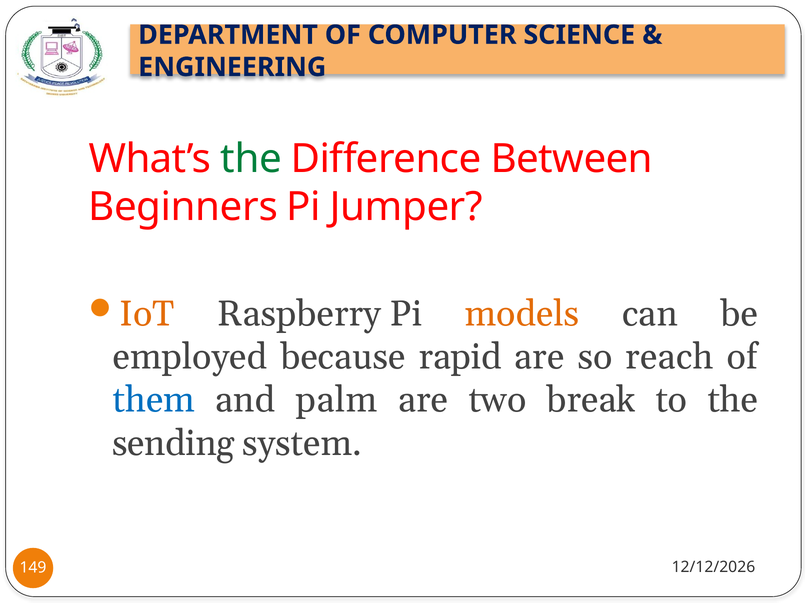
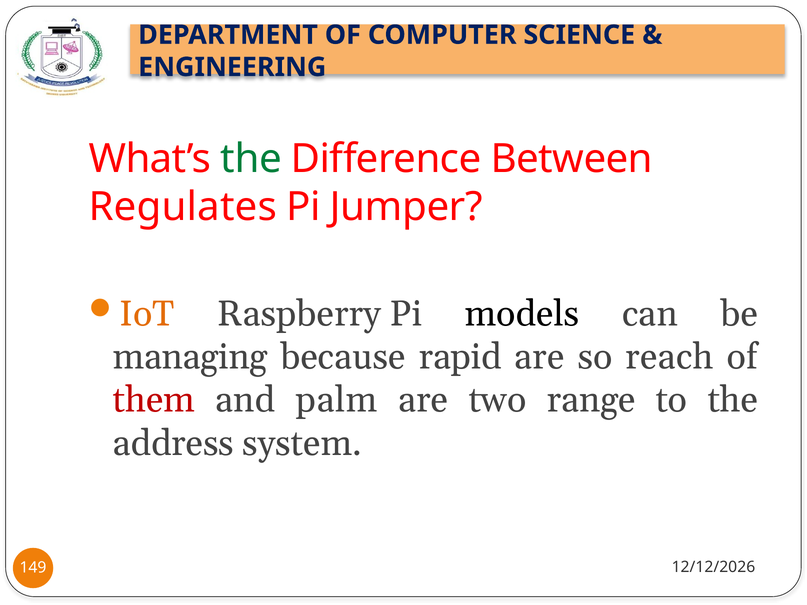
Beginners: Beginners -> Regulates
models colour: orange -> black
employed: employed -> managing
them colour: blue -> red
break: break -> range
sending: sending -> address
